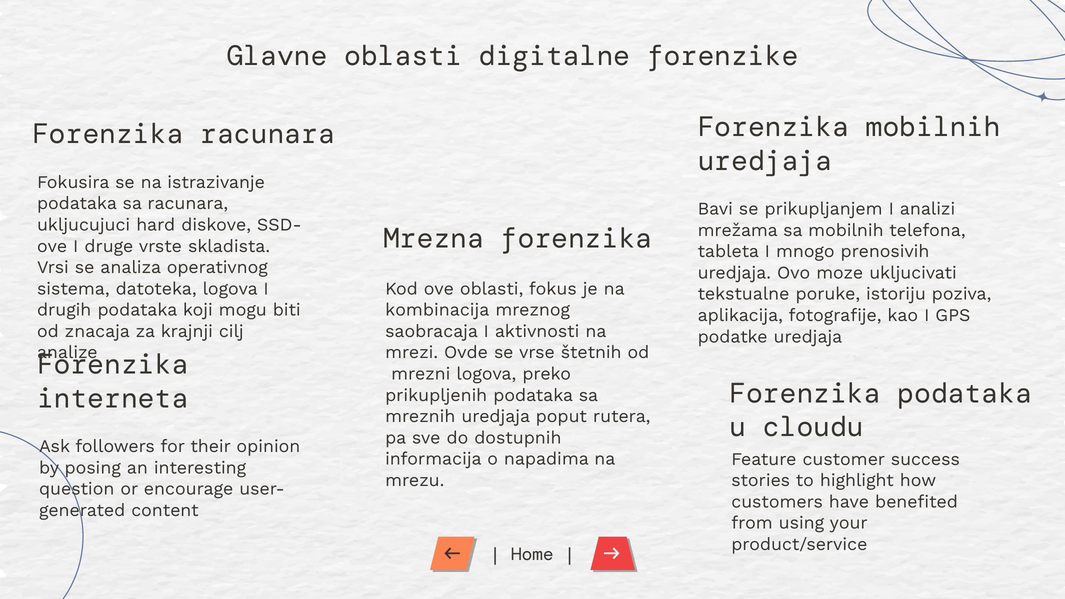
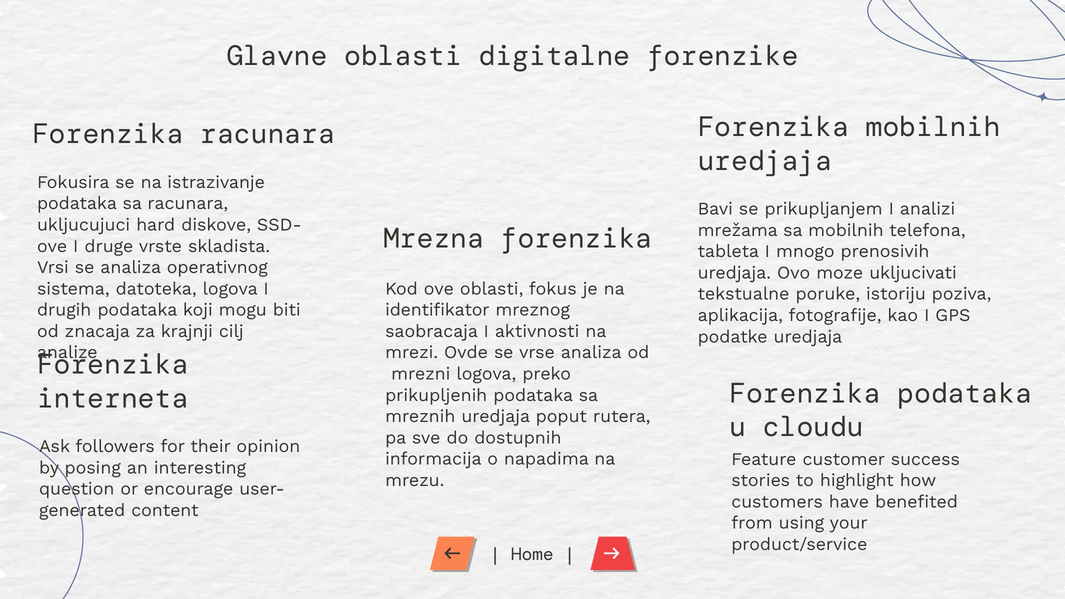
kombinacija: kombinacija -> identifikator
vrse štetnih: štetnih -> analiza
